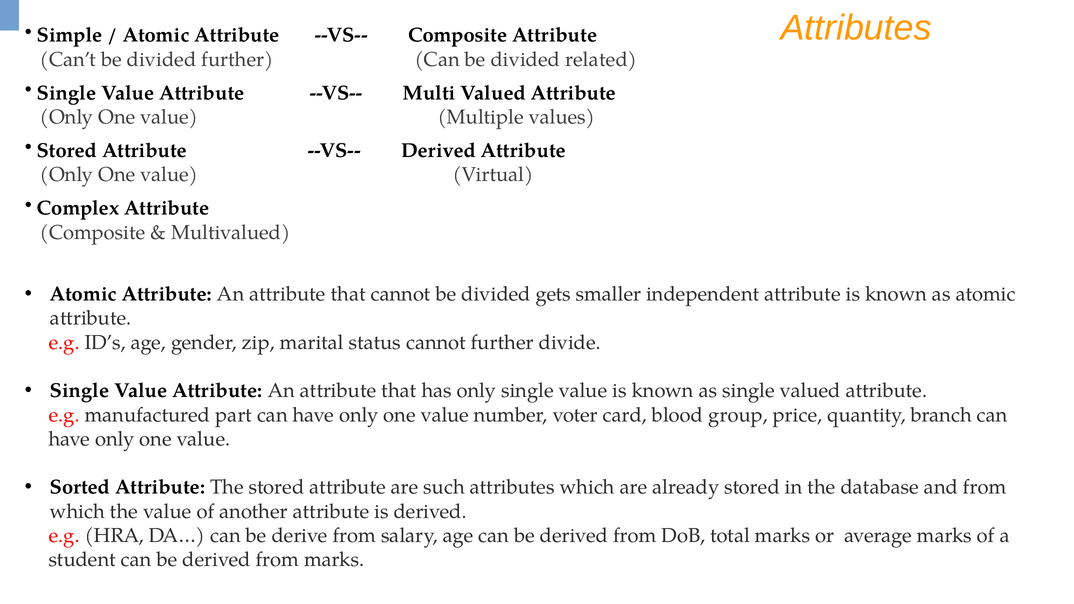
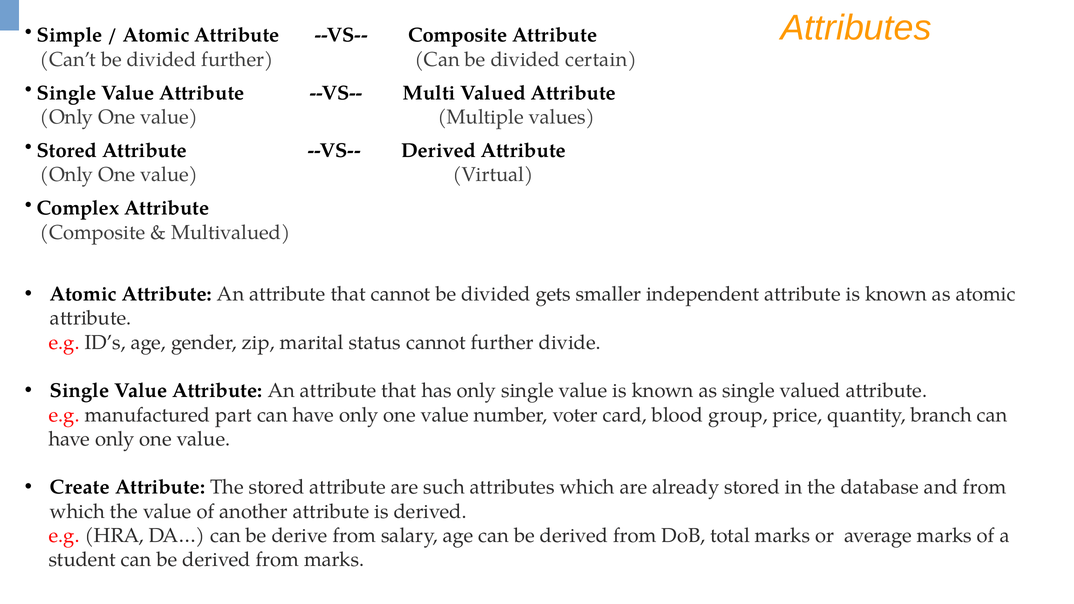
related: related -> certain
Sorted: Sorted -> Create
